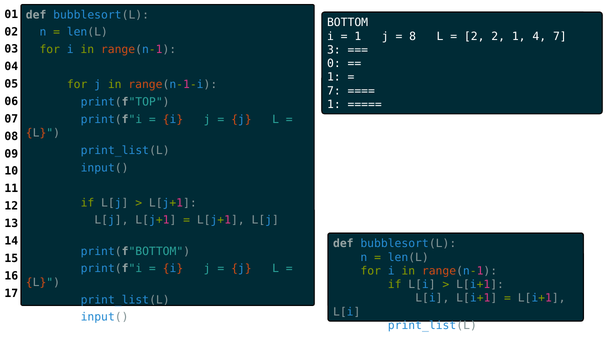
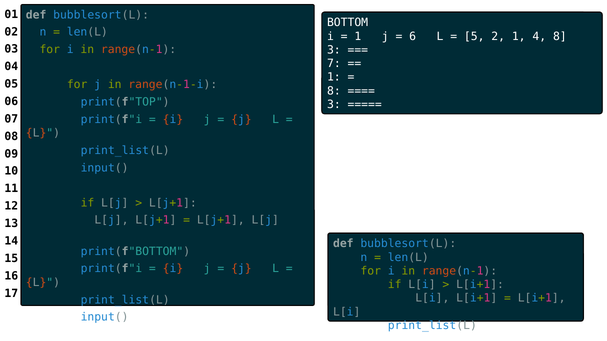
8: 8 -> 6
2 at (474, 36): 2 -> 5
4 7: 7 -> 8
0: 0 -> 7
7 at (334, 91): 7 -> 8
1 at (334, 105): 1 -> 3
